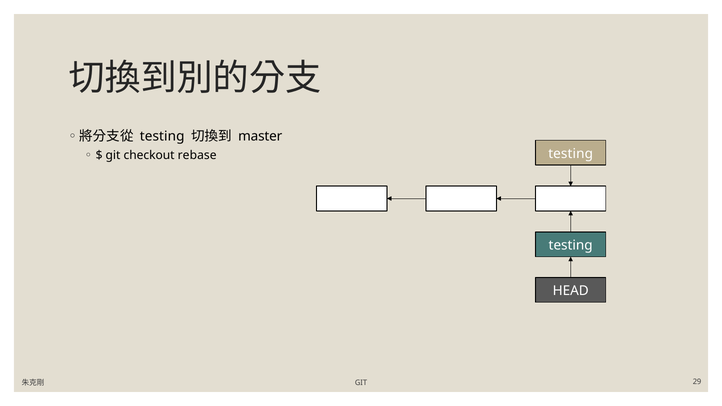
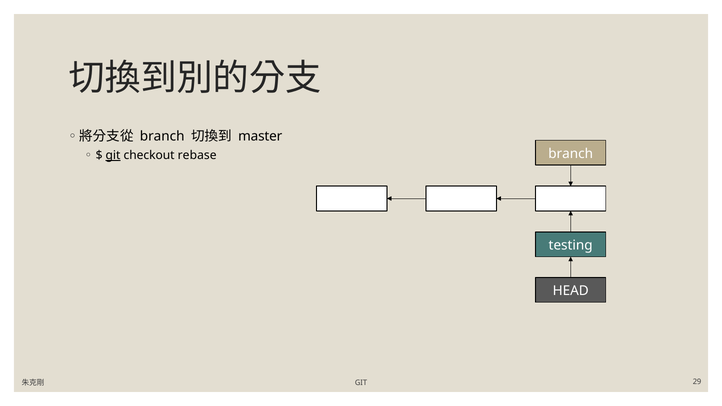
testing at (162, 136): testing -> branch
git at (113, 155) underline: none -> present
testing at (571, 154): testing -> branch
